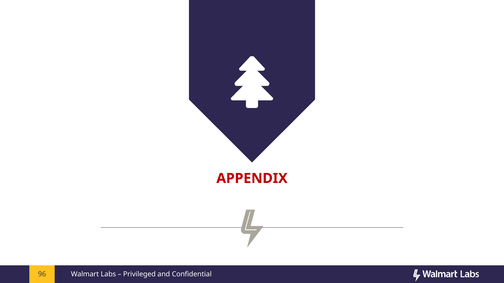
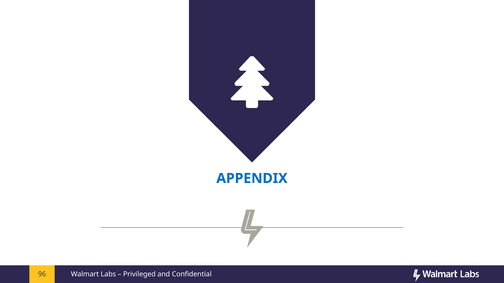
APPENDIX colour: red -> blue
